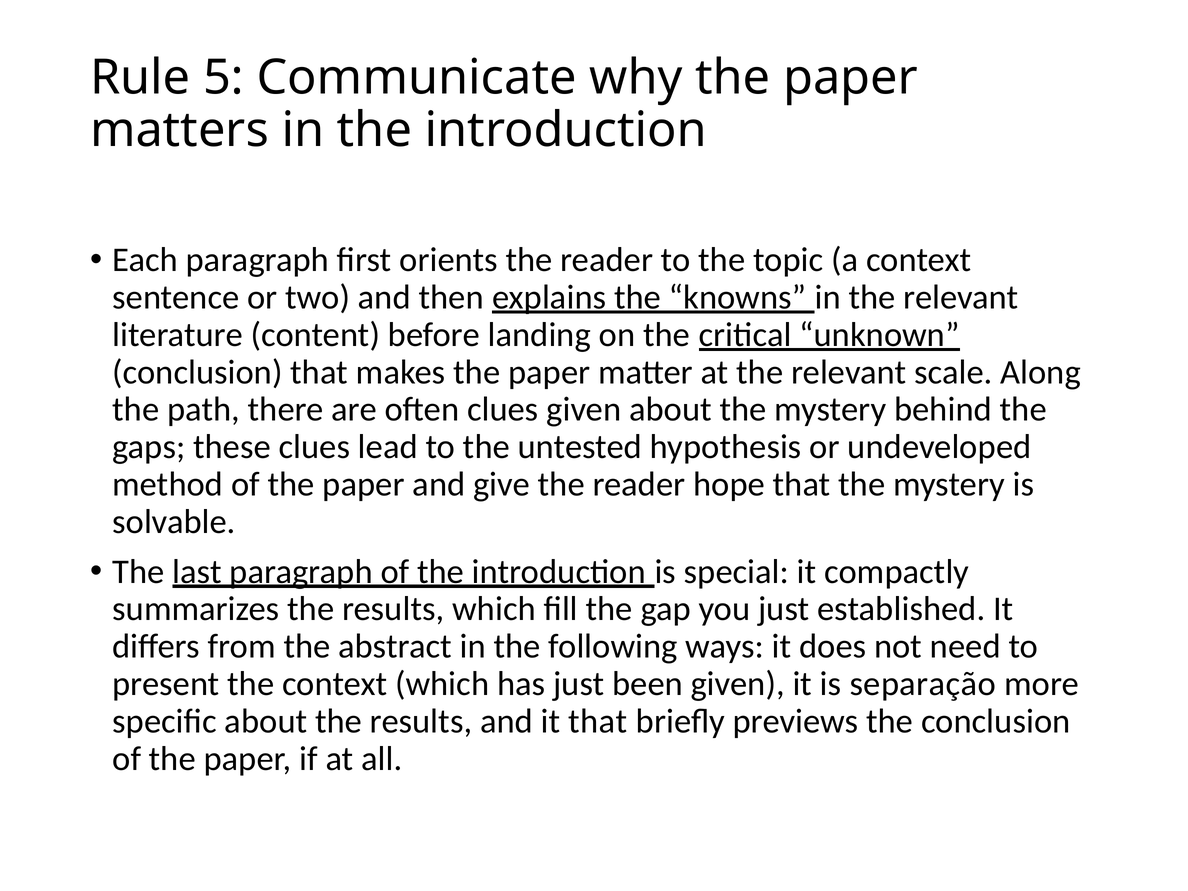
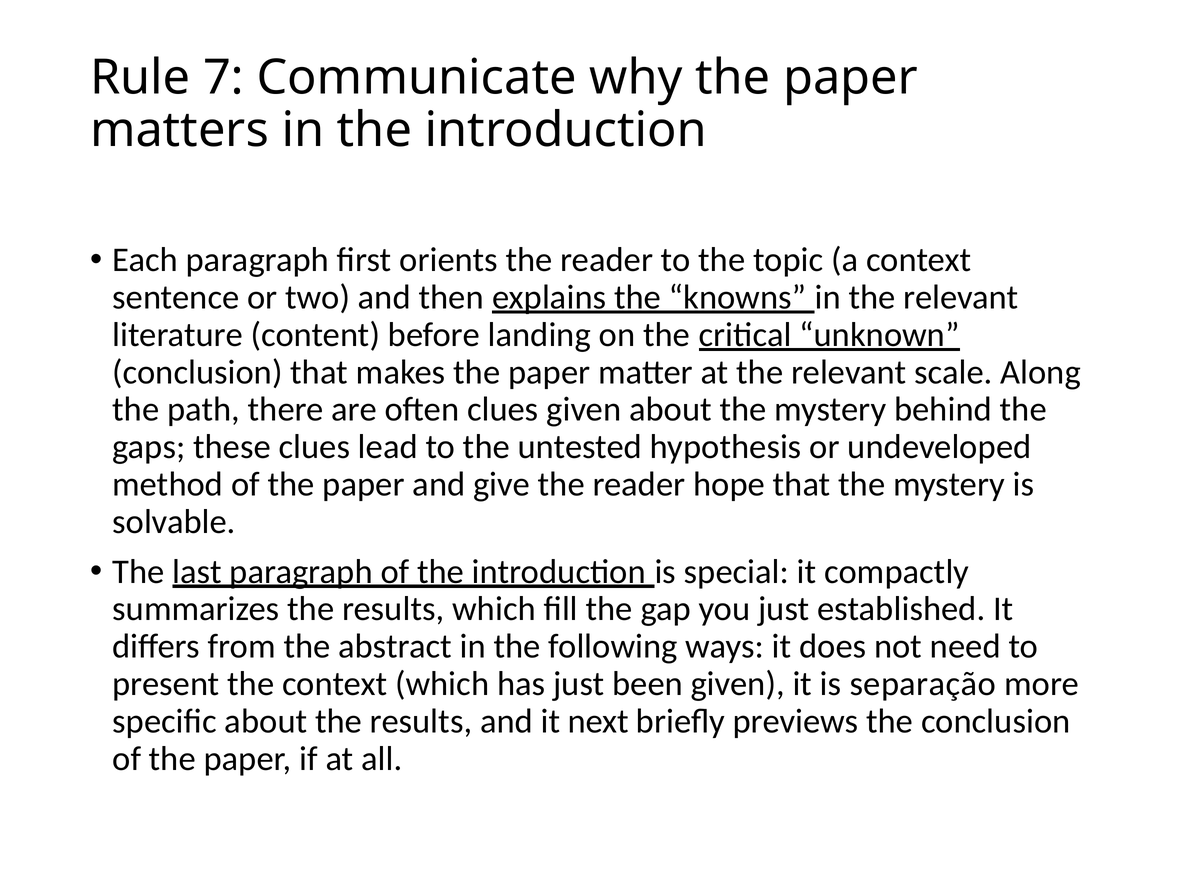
5: 5 -> 7
it that: that -> next
